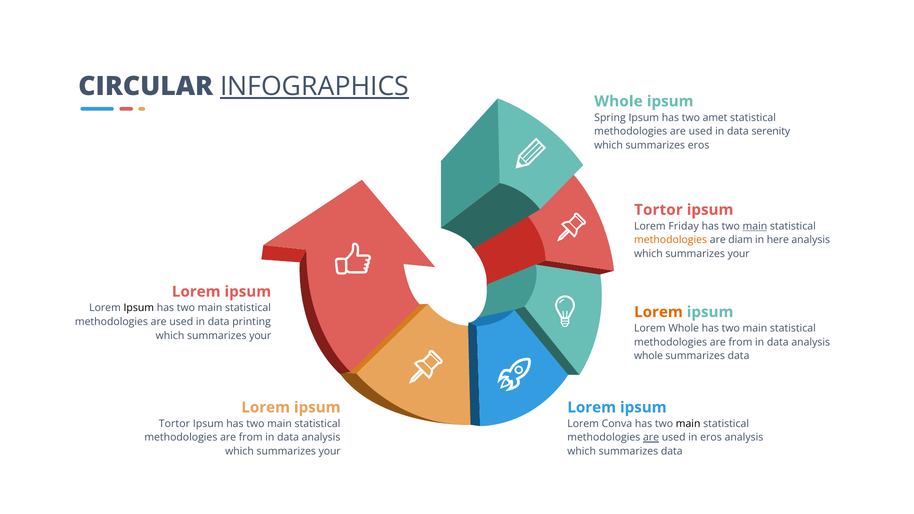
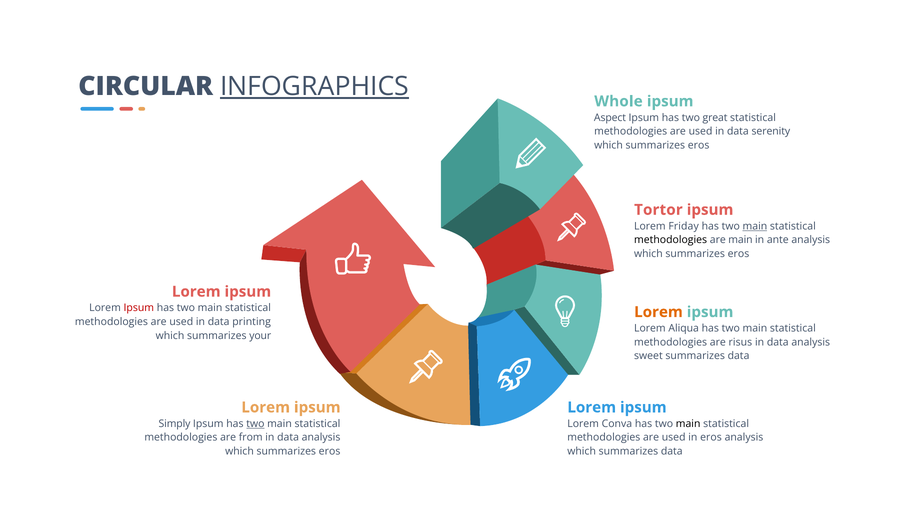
Spring: Spring -> Aspect
amet: amet -> great
methodologies at (671, 240) colour: orange -> black
are diam: diam -> main
here: here -> ante
your at (739, 254): your -> eros
Ipsum at (139, 308) colour: black -> red
Lorem Whole: Whole -> Aliqua
from at (740, 342): from -> risus
whole at (648, 356): whole -> sweet
Tortor at (174, 424): Tortor -> Simply
two at (255, 424) underline: none -> present
are at (651, 438) underline: present -> none
your at (330, 451): your -> eros
